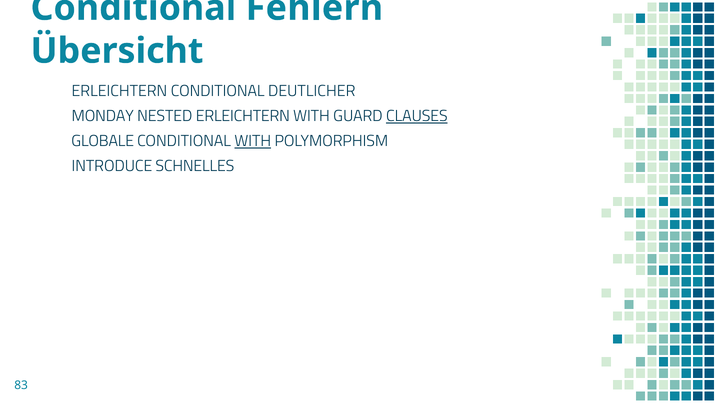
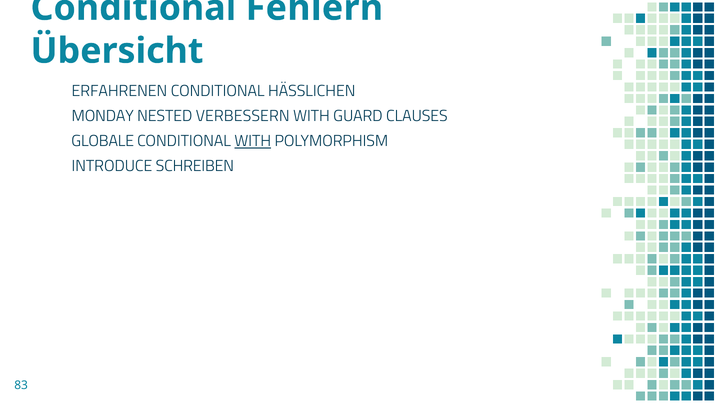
ERLEICHTERN at (119, 91): ERLEICHTERN -> ERFAHRENEN
DEUTLICHER: DEUTLICHER -> HÄSSLICHEN
NESTED ERLEICHTERN: ERLEICHTERN -> VERBESSERN
CLAUSES underline: present -> none
SCHNELLES: SCHNELLES -> SCHREIBEN
